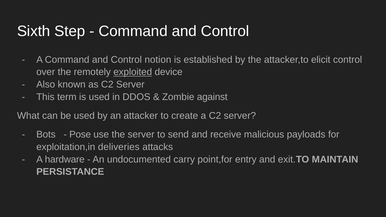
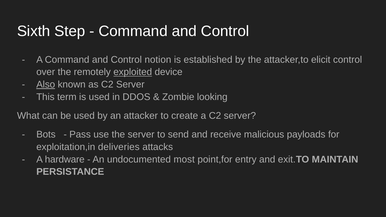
Also underline: none -> present
against: against -> looking
Pose: Pose -> Pass
carry: carry -> most
